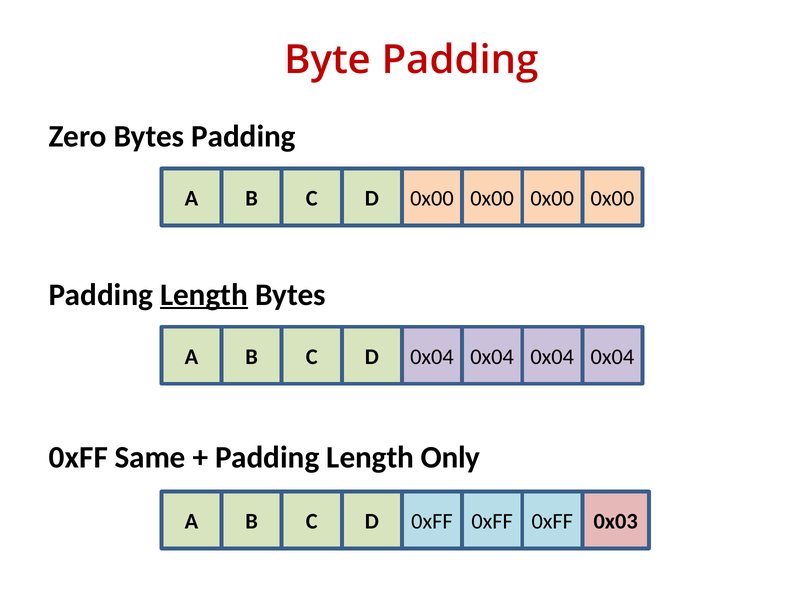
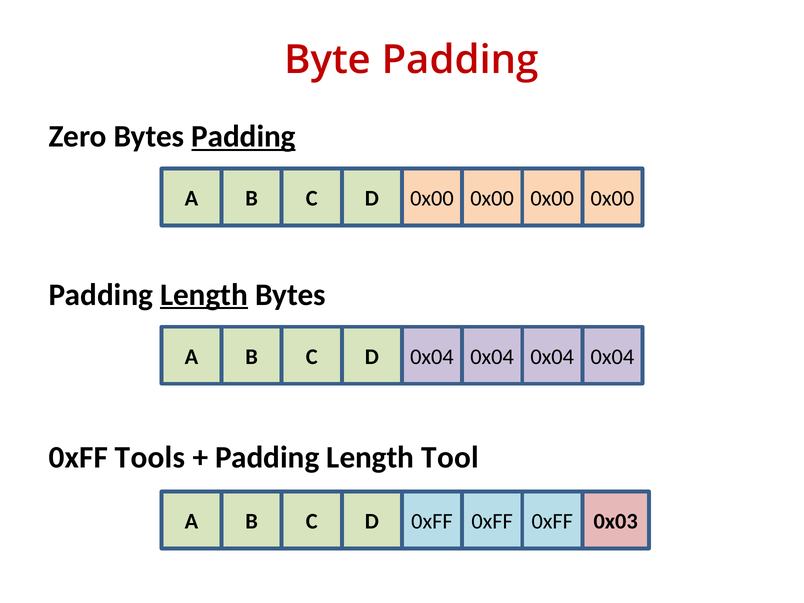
Padding at (244, 136) underline: none -> present
Same: Same -> Tools
Only: Only -> Tool
